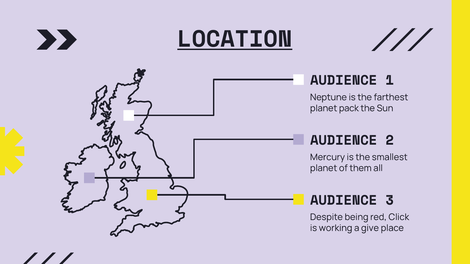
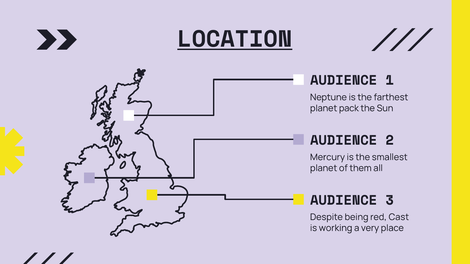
Click: Click -> Cast
give: give -> very
